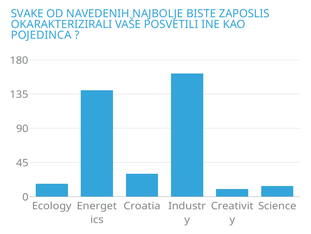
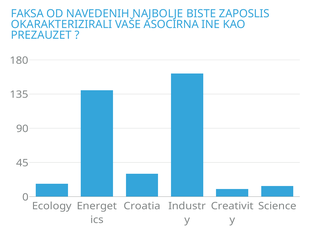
SVAKE: SVAKE -> FAKSA
POSVETILI: POSVETILI -> ASOCIRNA
POJEDINCA: POJEDINCA -> PREZAUZET
